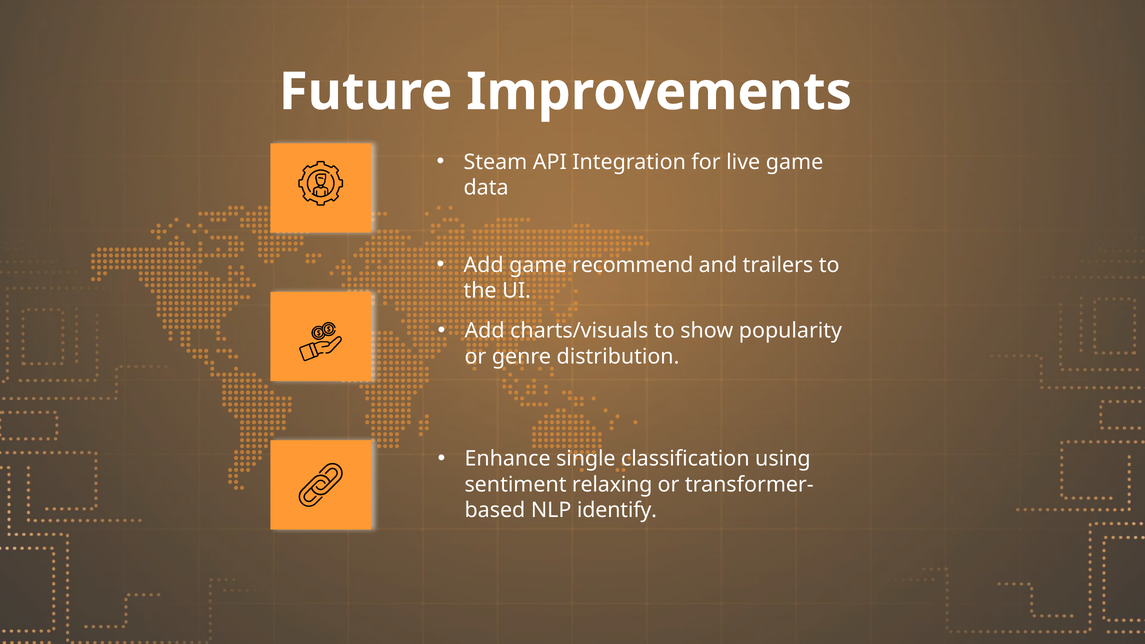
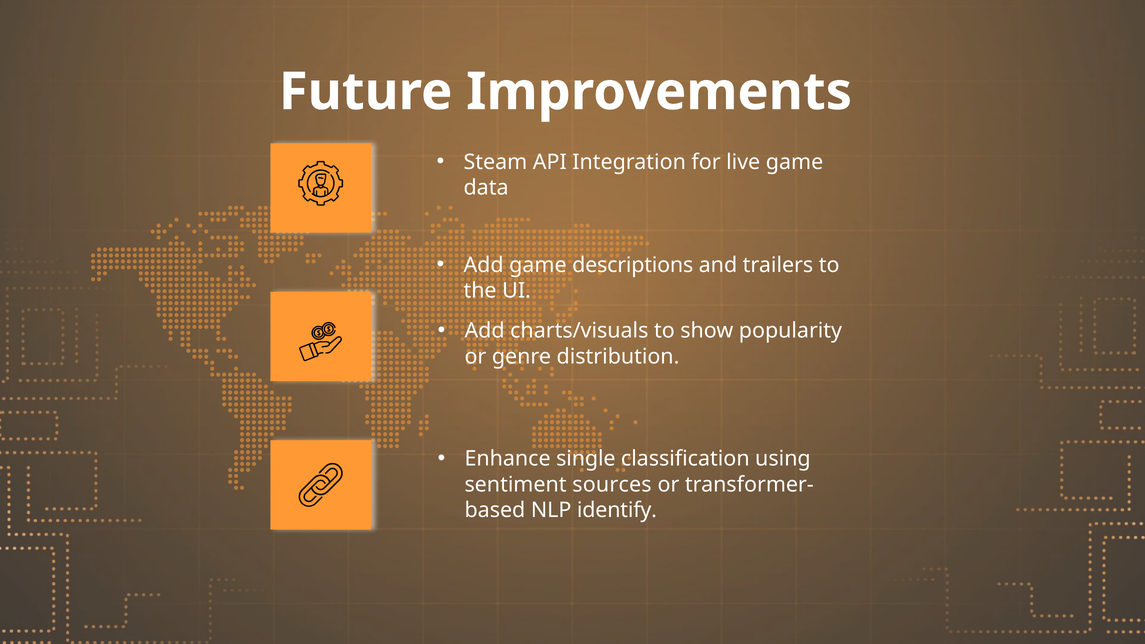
recommend: recommend -> descriptions
relaxing: relaxing -> sources
